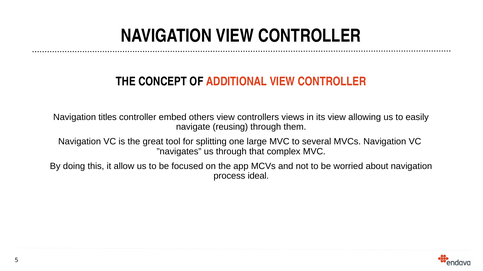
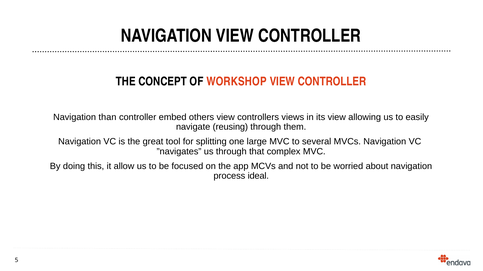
ADDITIONAL: ADDITIONAL -> WORKSHOP
titles: titles -> than
